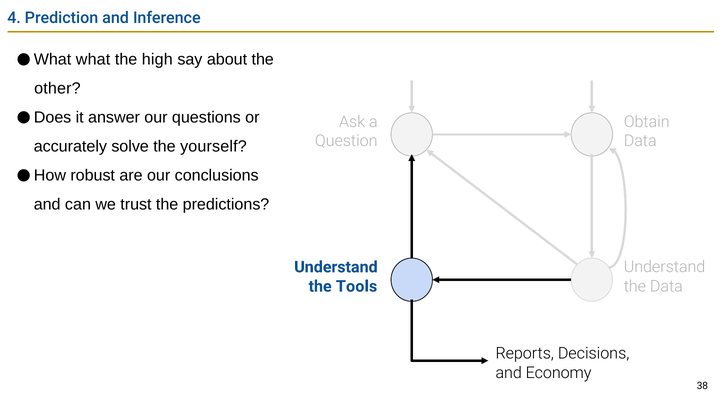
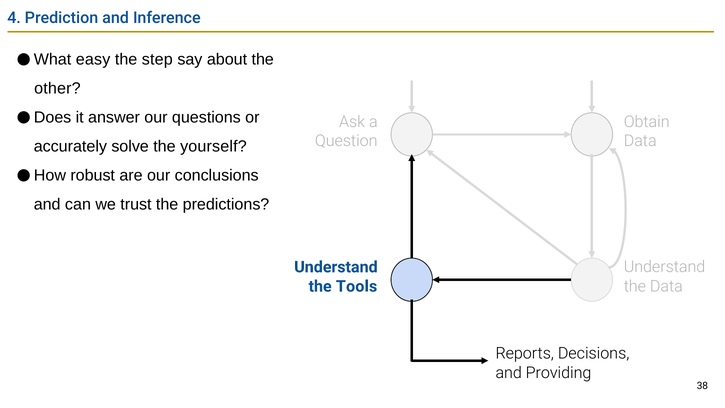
what: what -> easy
high: high -> step
Economy: Economy -> Providing
